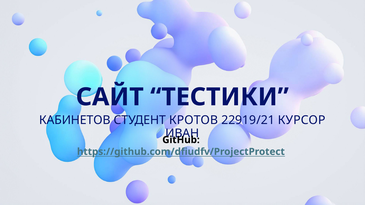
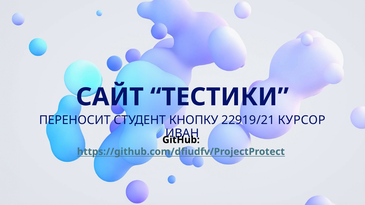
КАБИНЕТОВ: КАБИНЕТОВ -> ПЕРЕНОСИТ
КРОТОВ: КРОТОВ -> КНОПКУ
